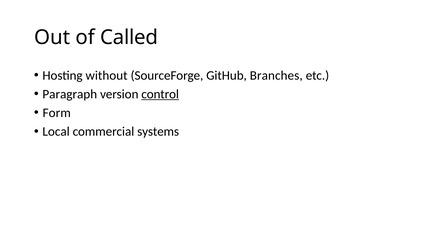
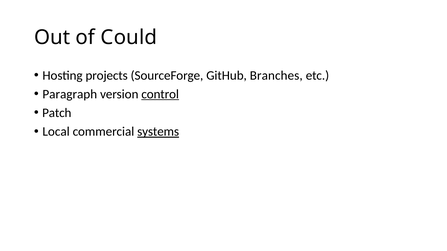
Called: Called -> Could
without: without -> projects
Form: Form -> Patch
systems underline: none -> present
